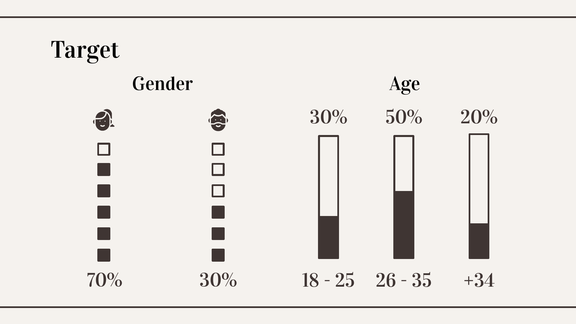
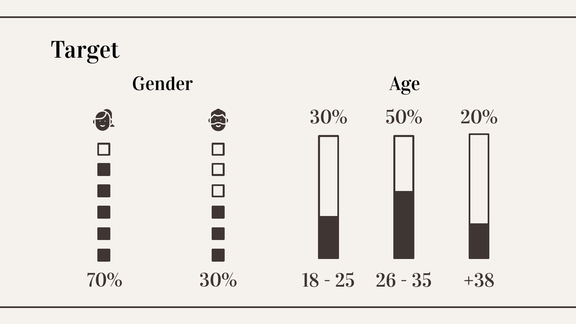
+34: +34 -> +38
